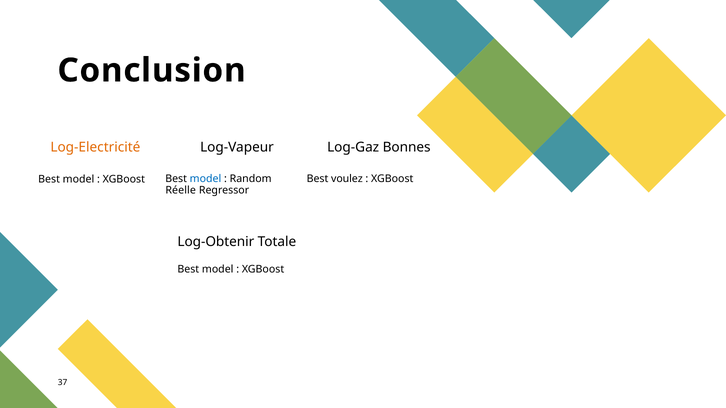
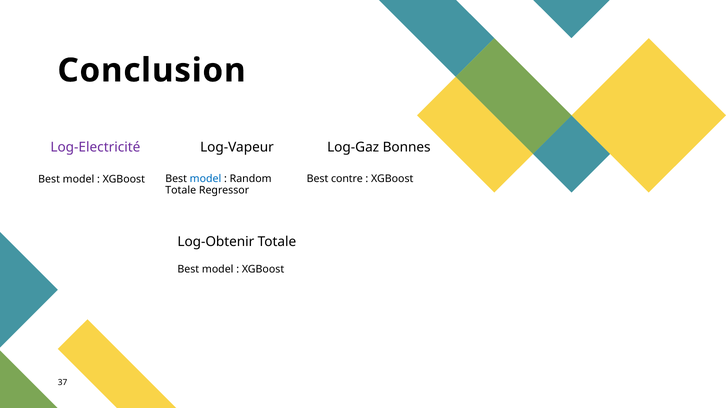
Log-Electricité colour: orange -> purple
voulez: voulez -> contre
Réelle at (181, 191): Réelle -> Totale
